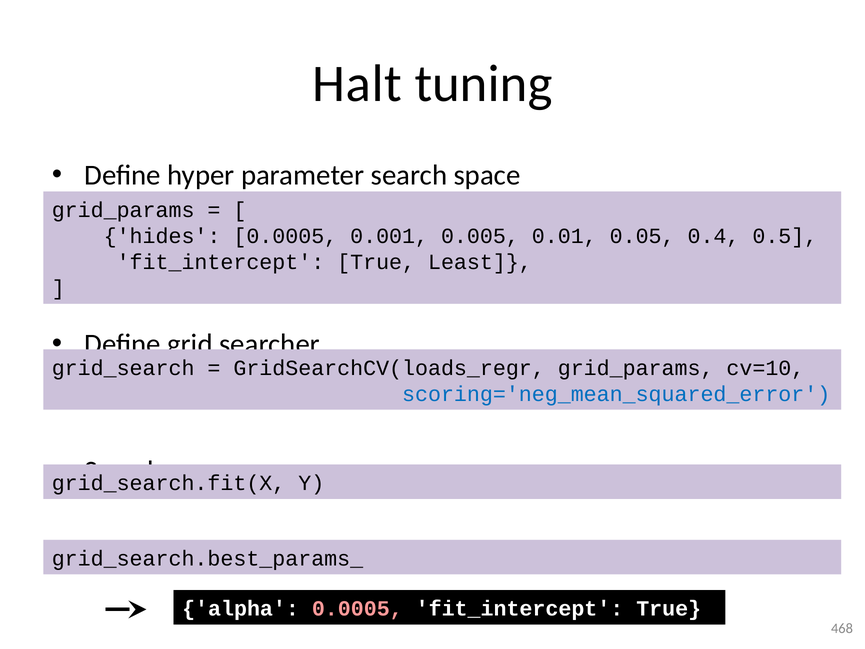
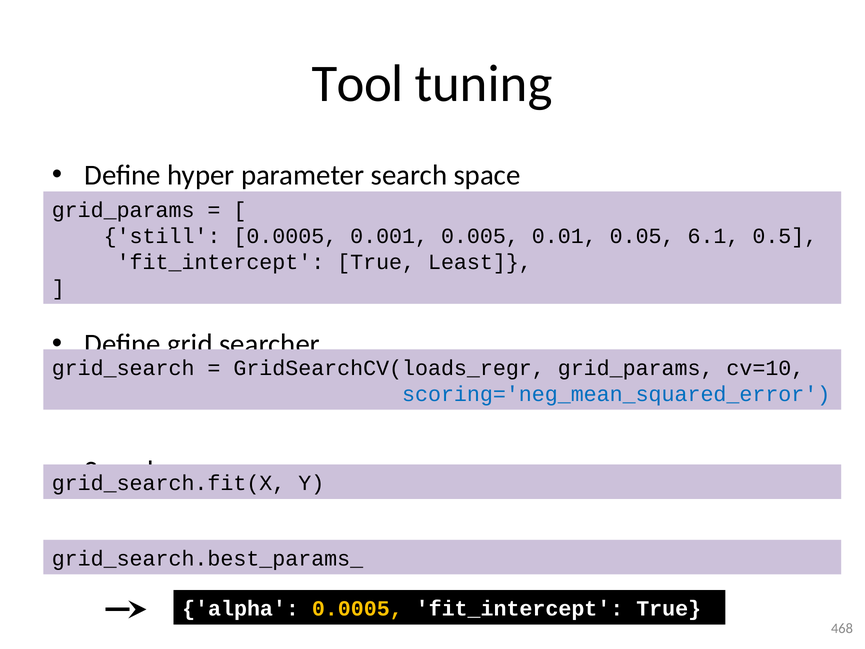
Halt: Halt -> Tool
hides: hides -> still
0.4: 0.4 -> 6.1
0.0005 at (357, 609) colour: pink -> yellow
